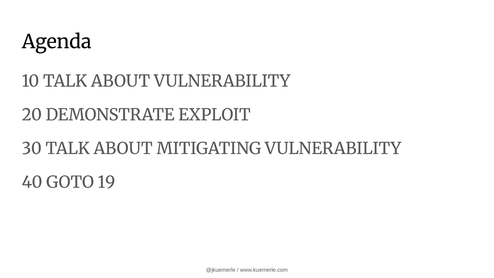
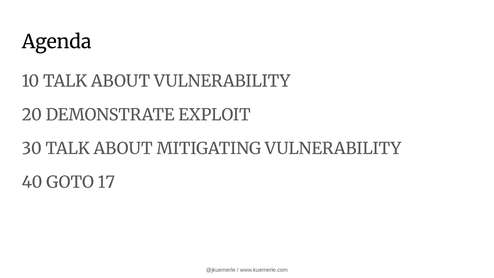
19: 19 -> 17
